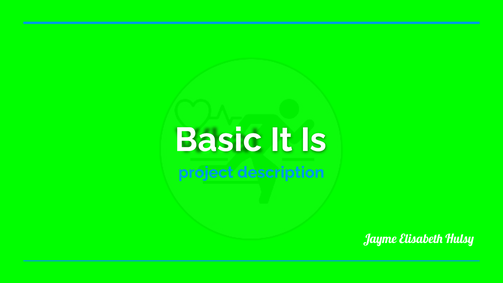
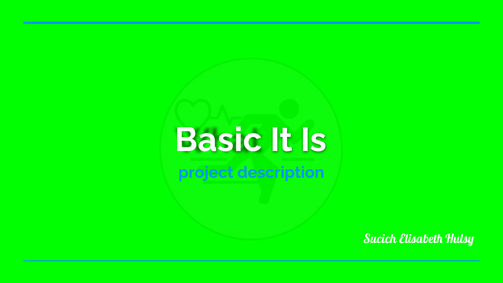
Jayme: Jayme -> Sucich
